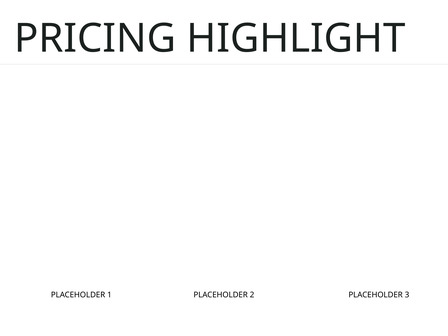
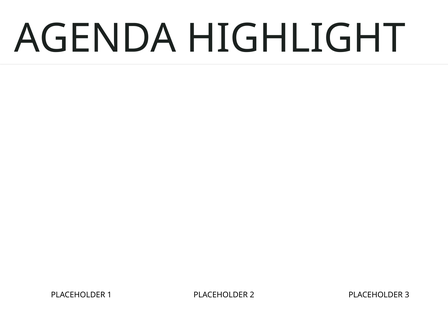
PRICING: PRICING -> AGENDA
